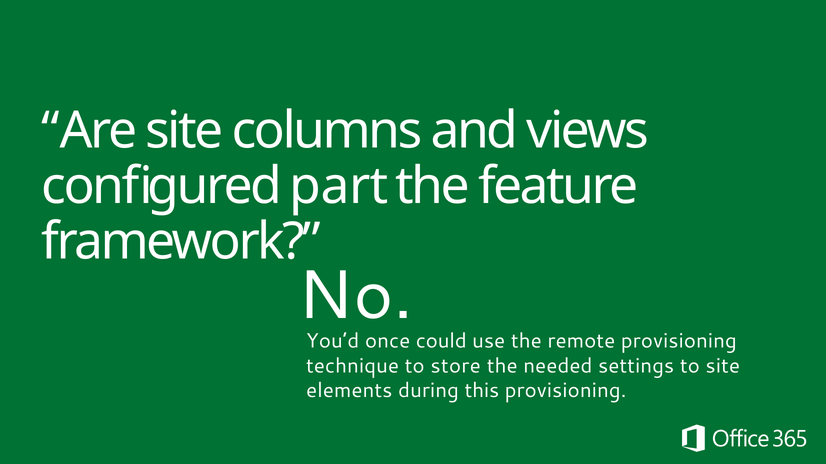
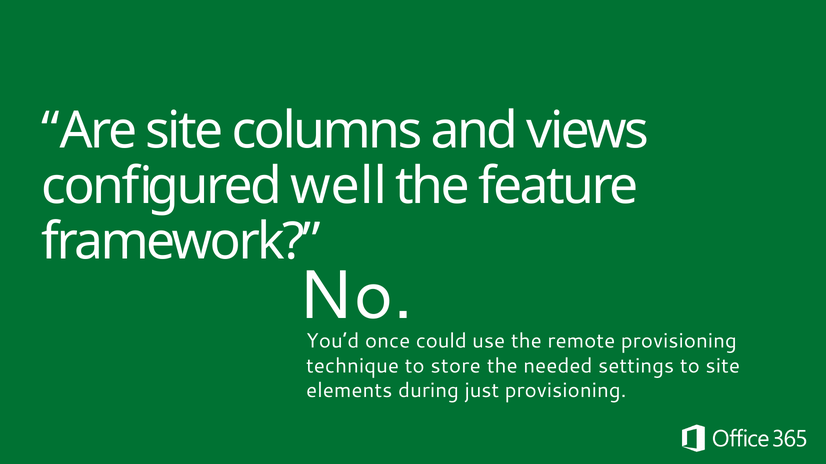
part: part -> well
this: this -> just
